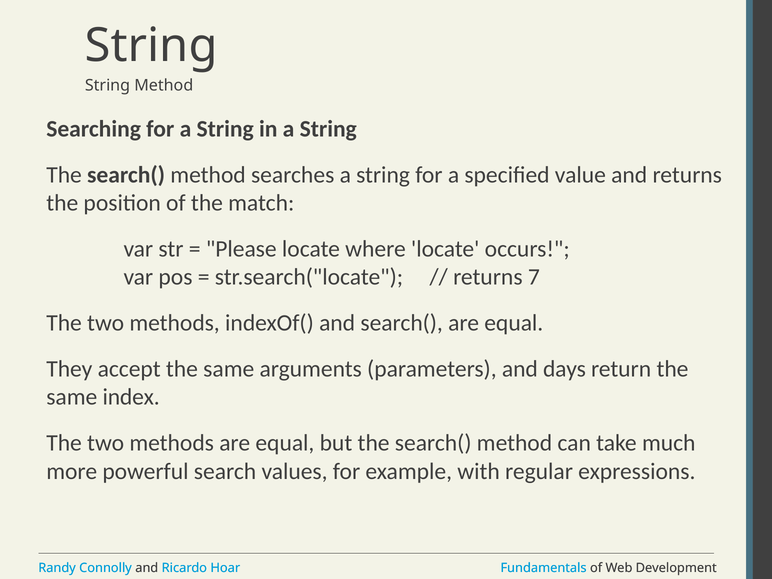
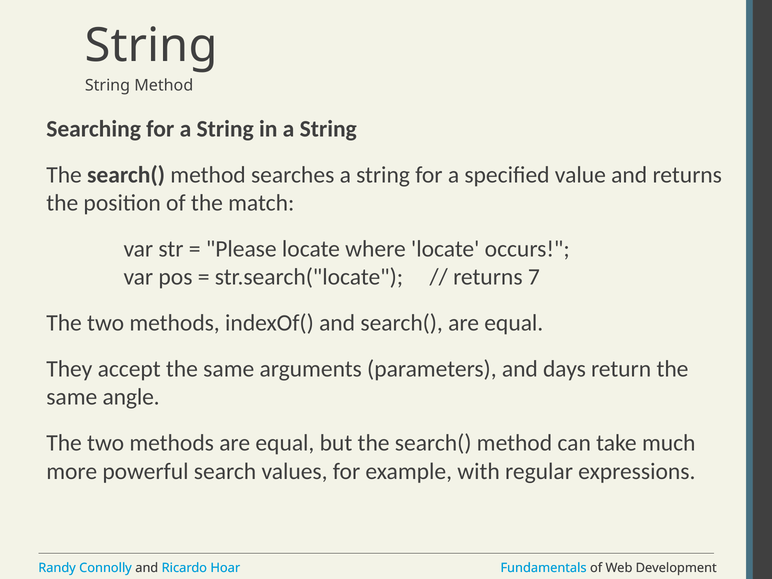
index: index -> angle
